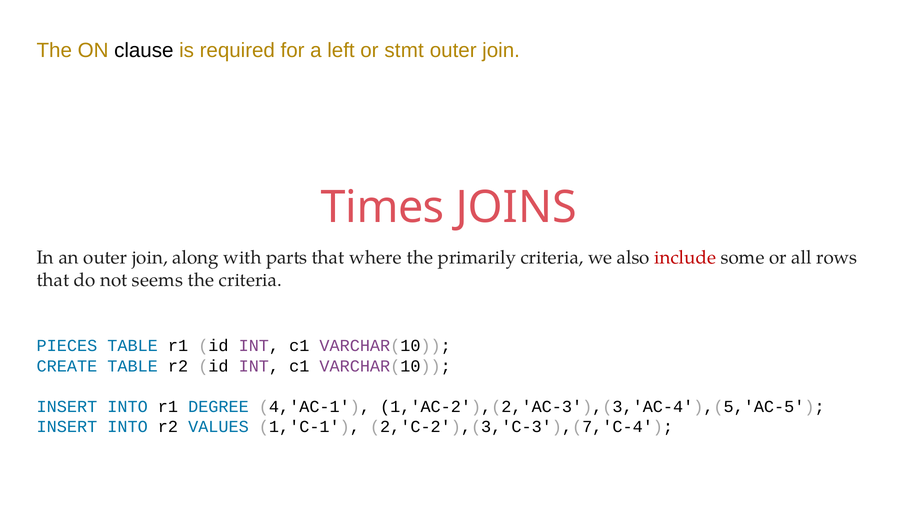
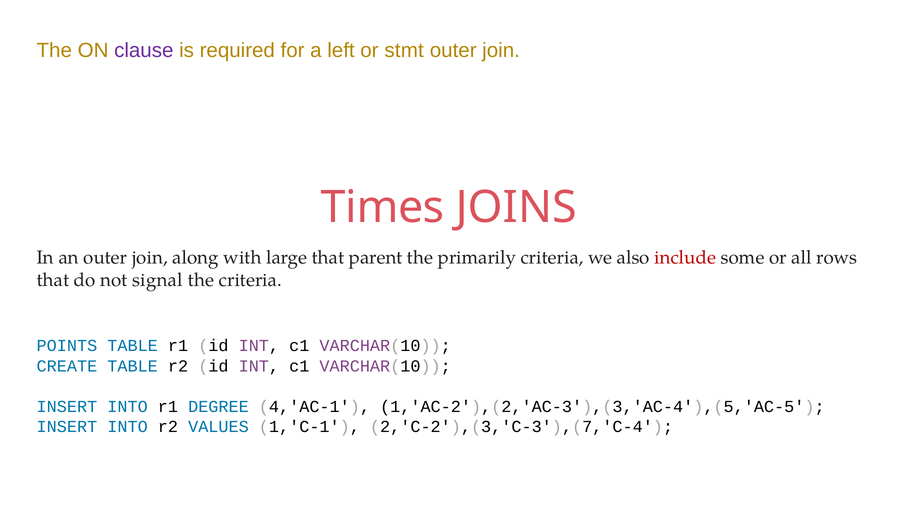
clause colour: black -> purple
parts: parts -> large
where: where -> parent
seems: seems -> signal
PIECES: PIECES -> POINTS
